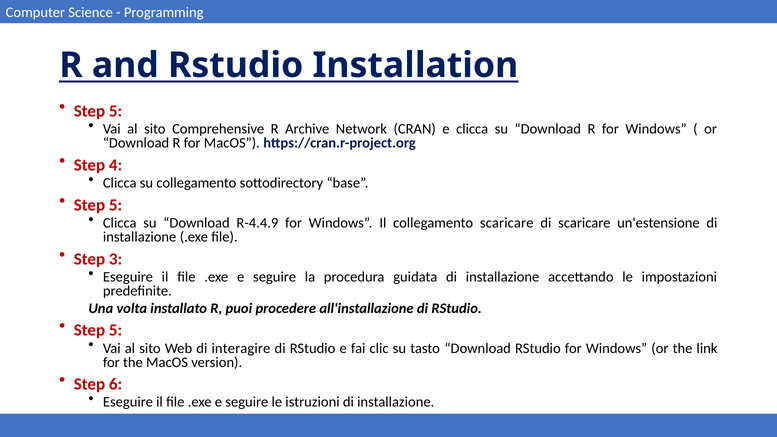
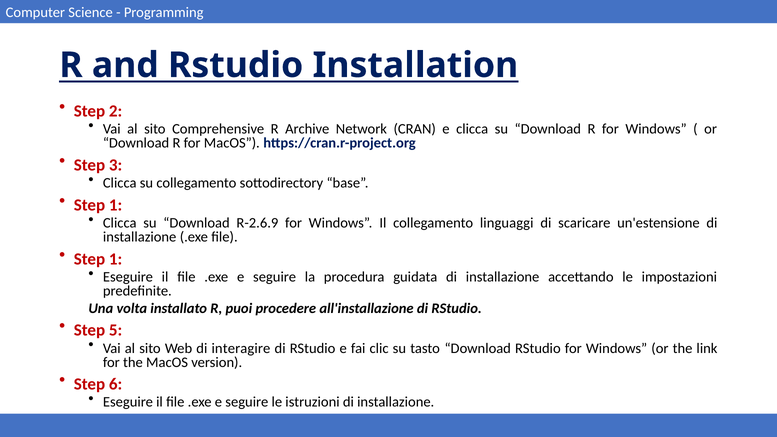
5 at (116, 111): 5 -> 2
4: 4 -> 3
5 at (116, 205): 5 -> 1
R-4.4.9: R-4.4.9 -> R-2.6.9
collegamento scaricare: scaricare -> linguaggi
3 at (116, 259): 3 -> 1
